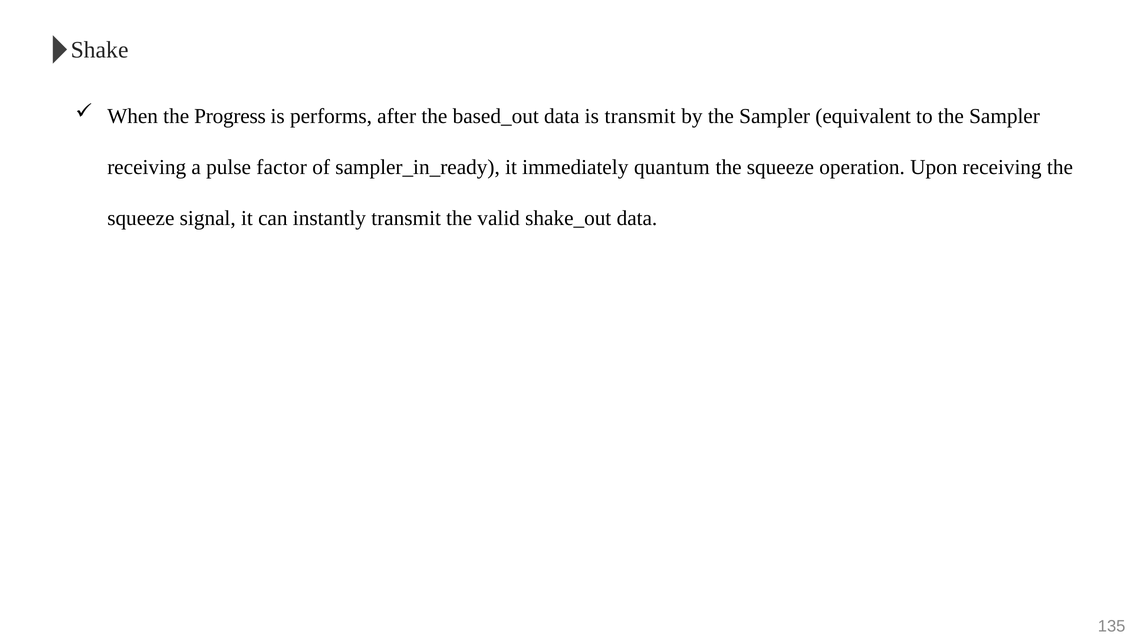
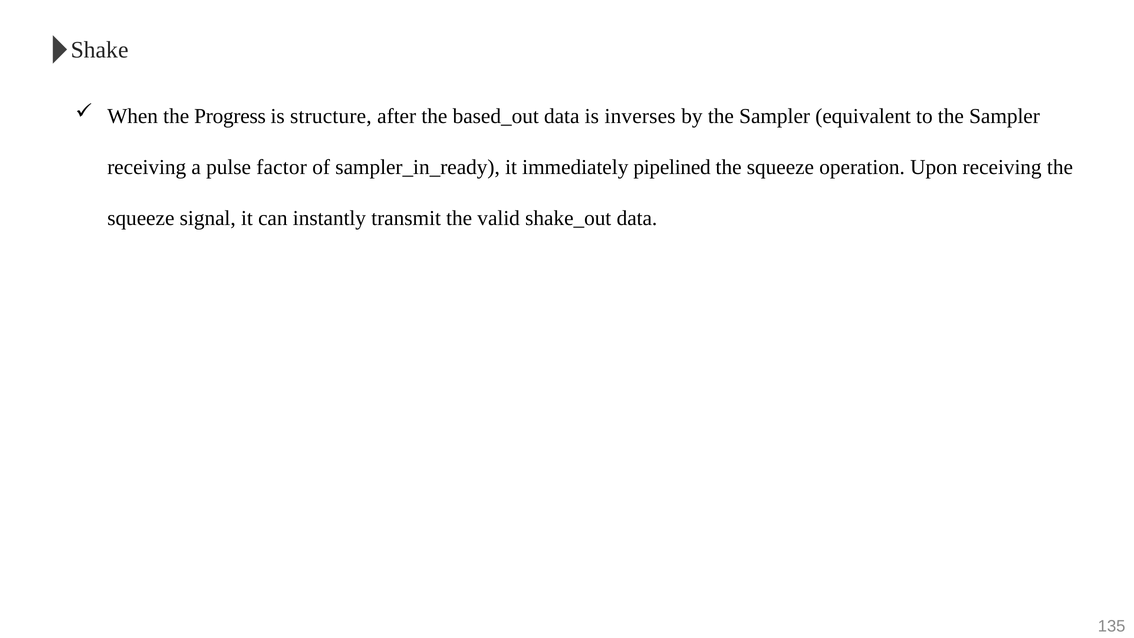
performs: performs -> structure
is transmit: transmit -> inverses
quantum: quantum -> pipelined
